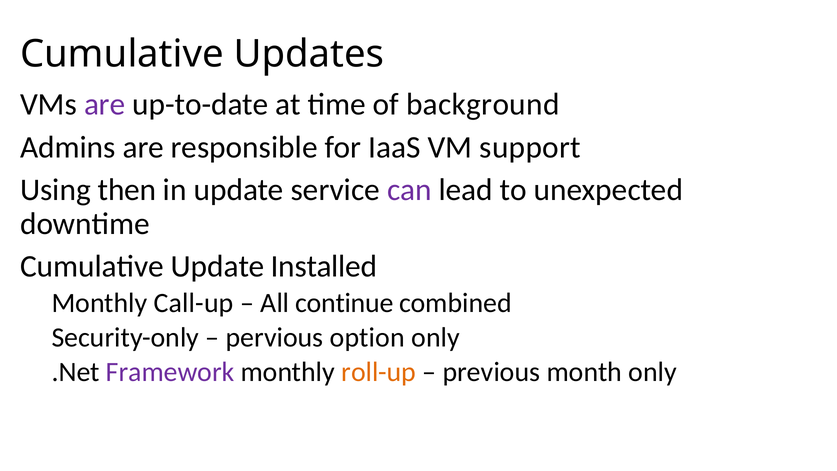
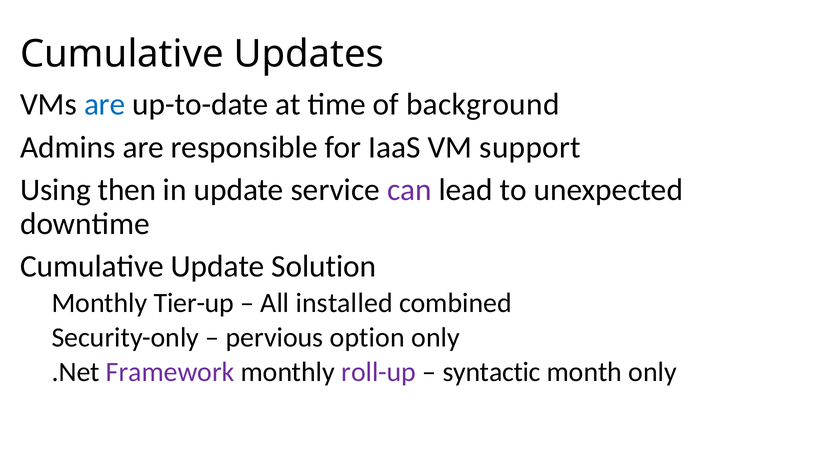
are at (105, 104) colour: purple -> blue
Installed: Installed -> Solution
Call-up: Call-up -> Tier-up
continue: continue -> installed
roll-up colour: orange -> purple
previous: previous -> syntactic
